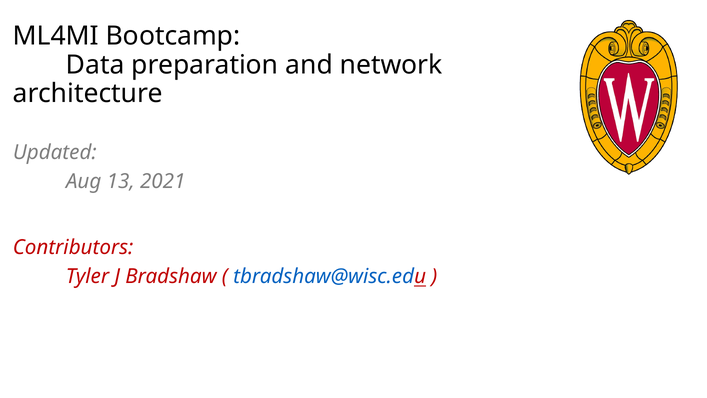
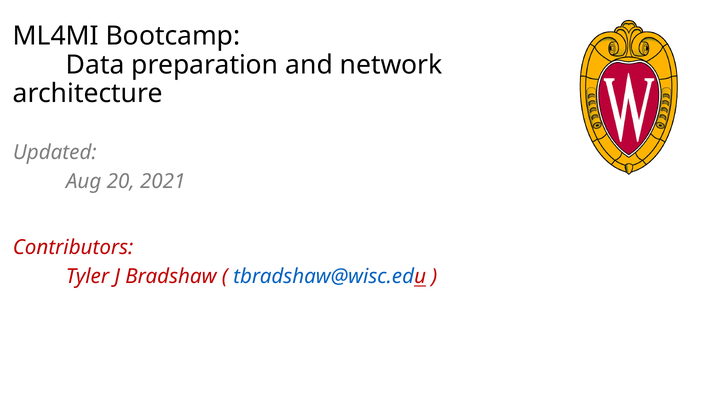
13: 13 -> 20
